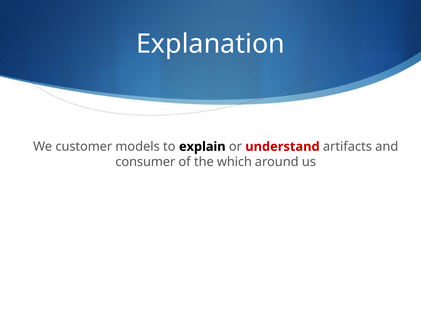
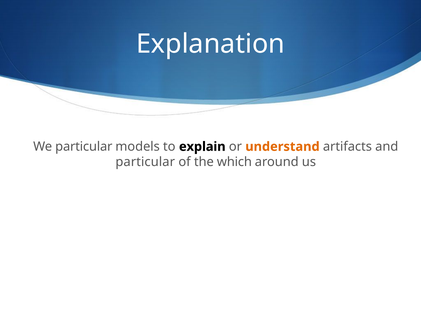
We customer: customer -> particular
understand colour: red -> orange
consumer at (145, 162): consumer -> particular
